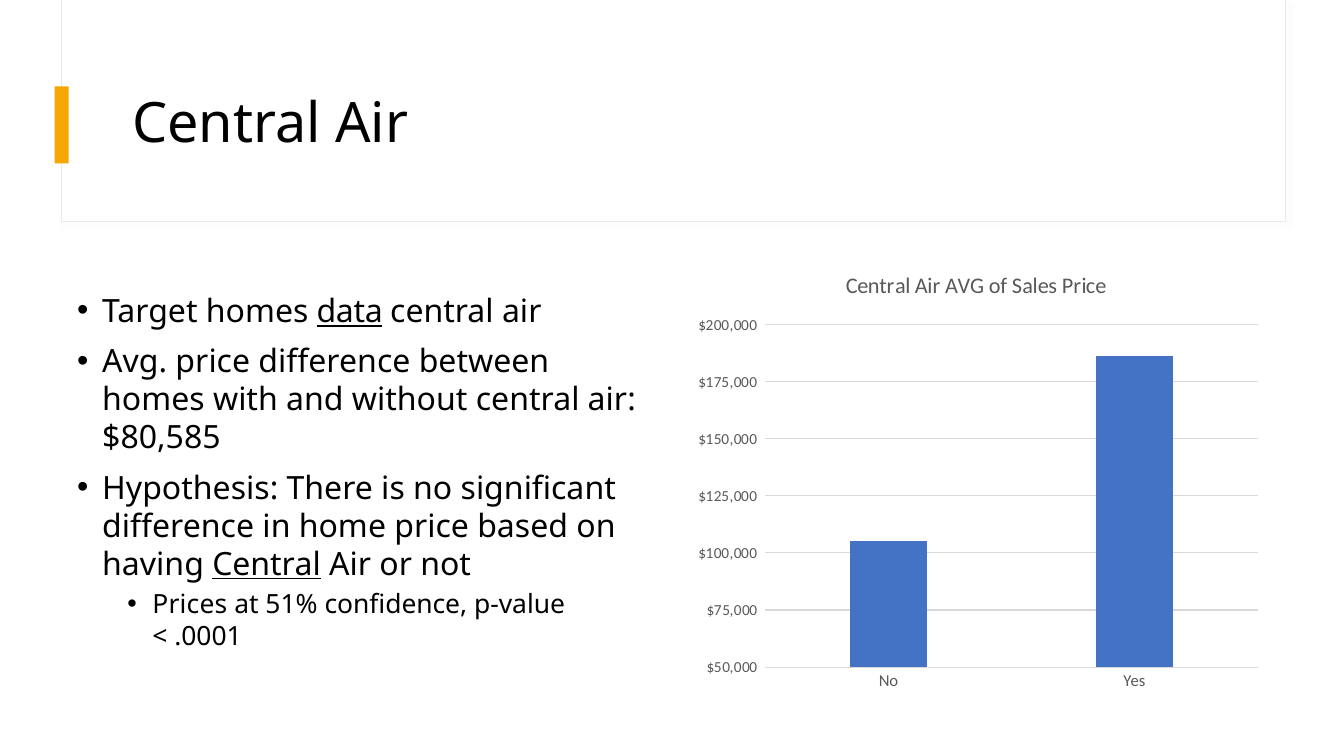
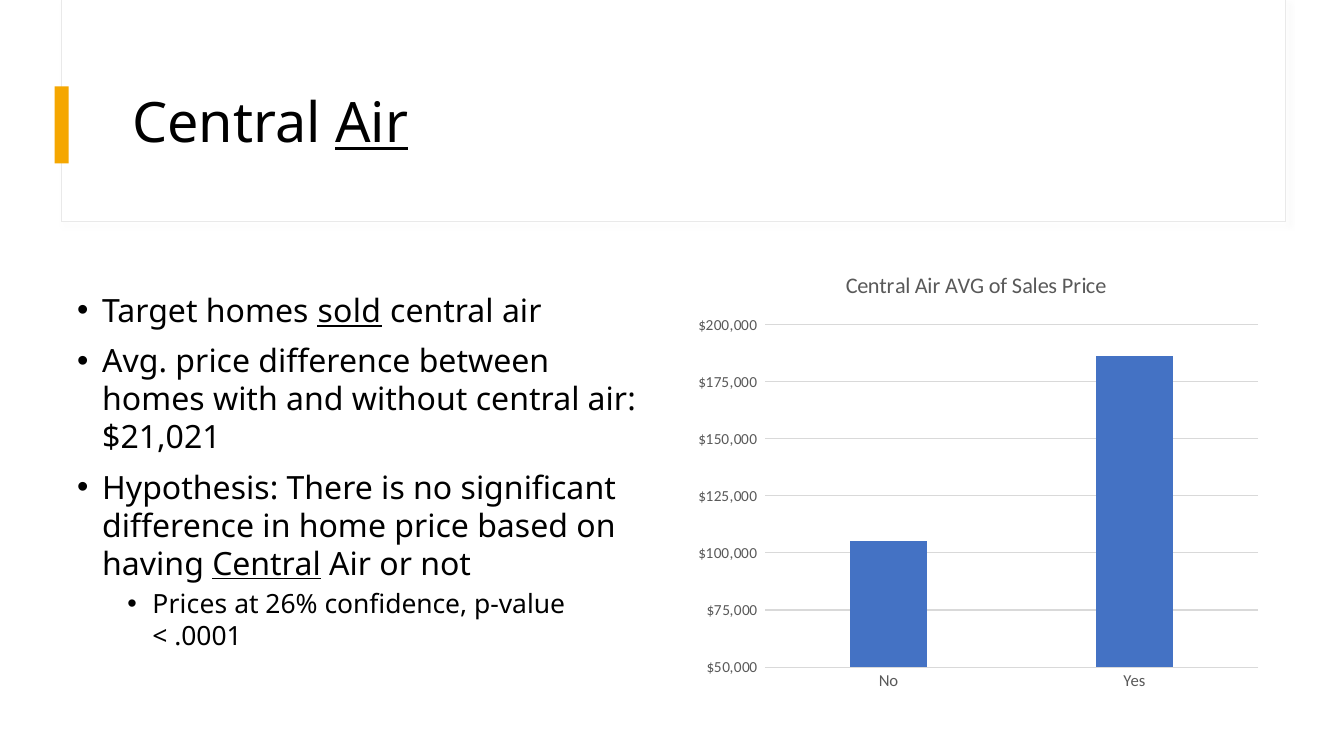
Air at (372, 124) underline: none -> present
data: data -> sold
$80,585: $80,585 -> $21,021
51%: 51% -> 26%
